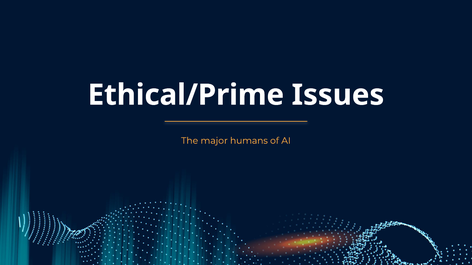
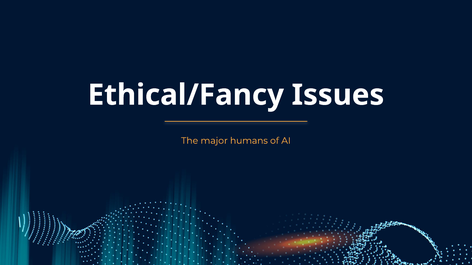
Ethical/Prime: Ethical/Prime -> Ethical/Fancy
